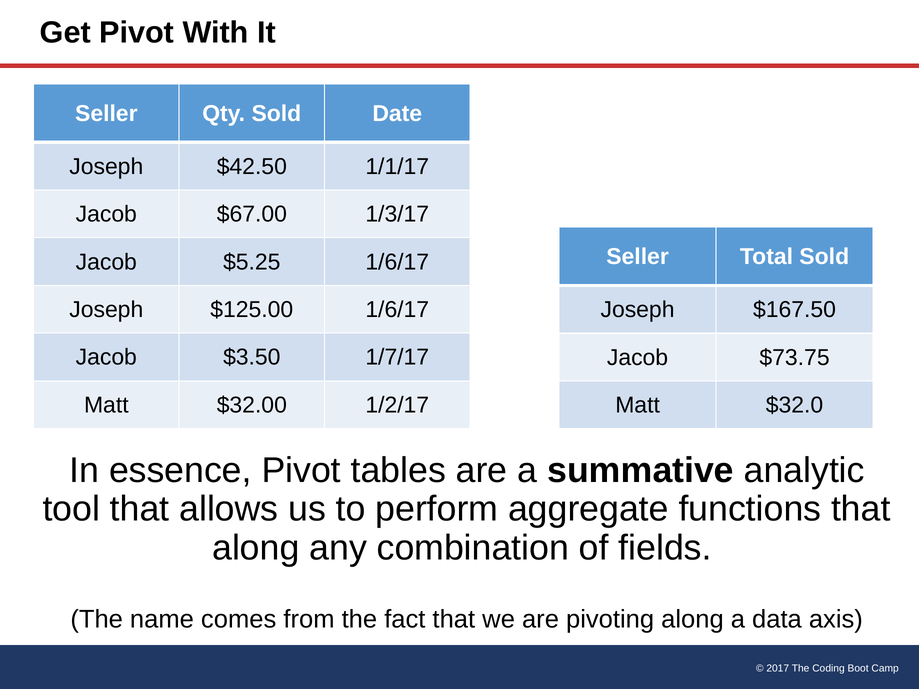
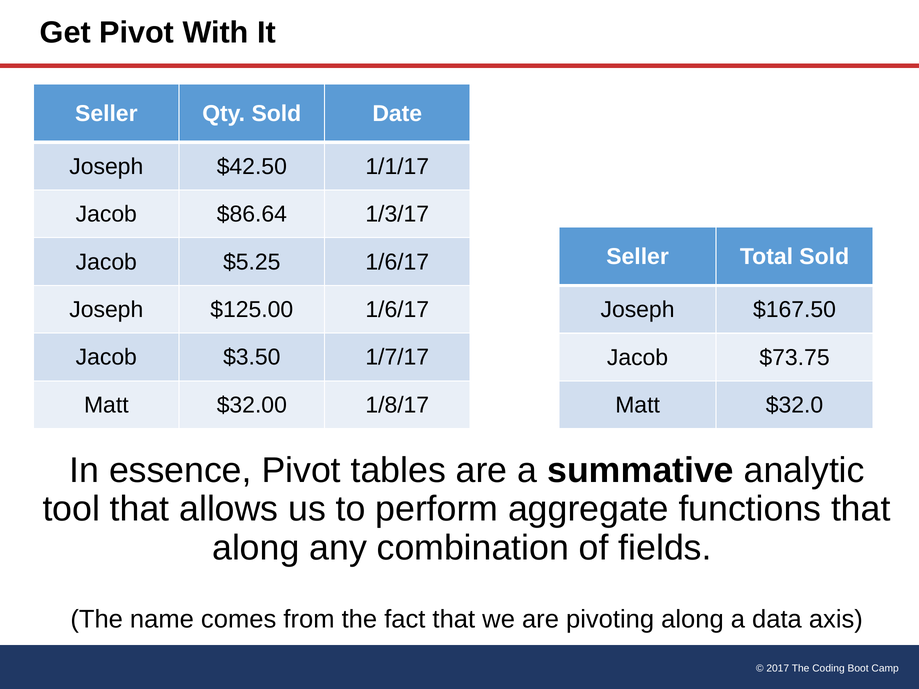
$67.00: $67.00 -> $86.64
1/2/17: 1/2/17 -> 1/8/17
